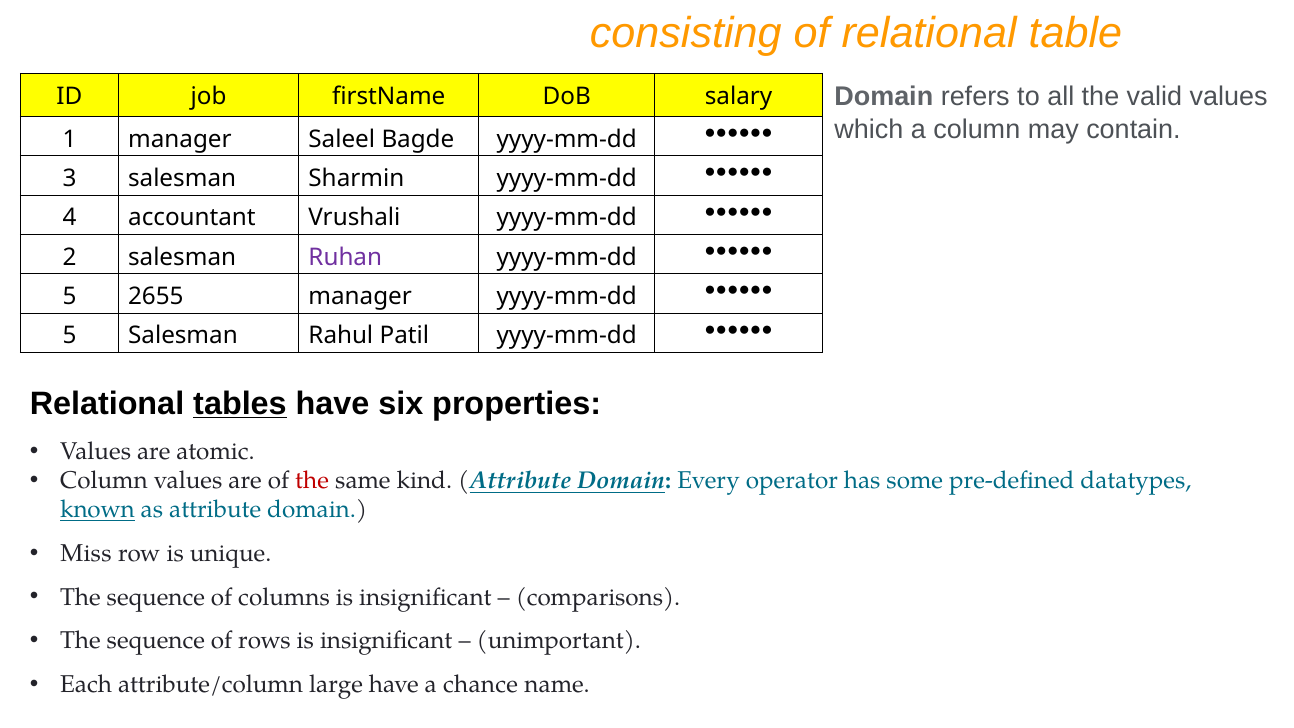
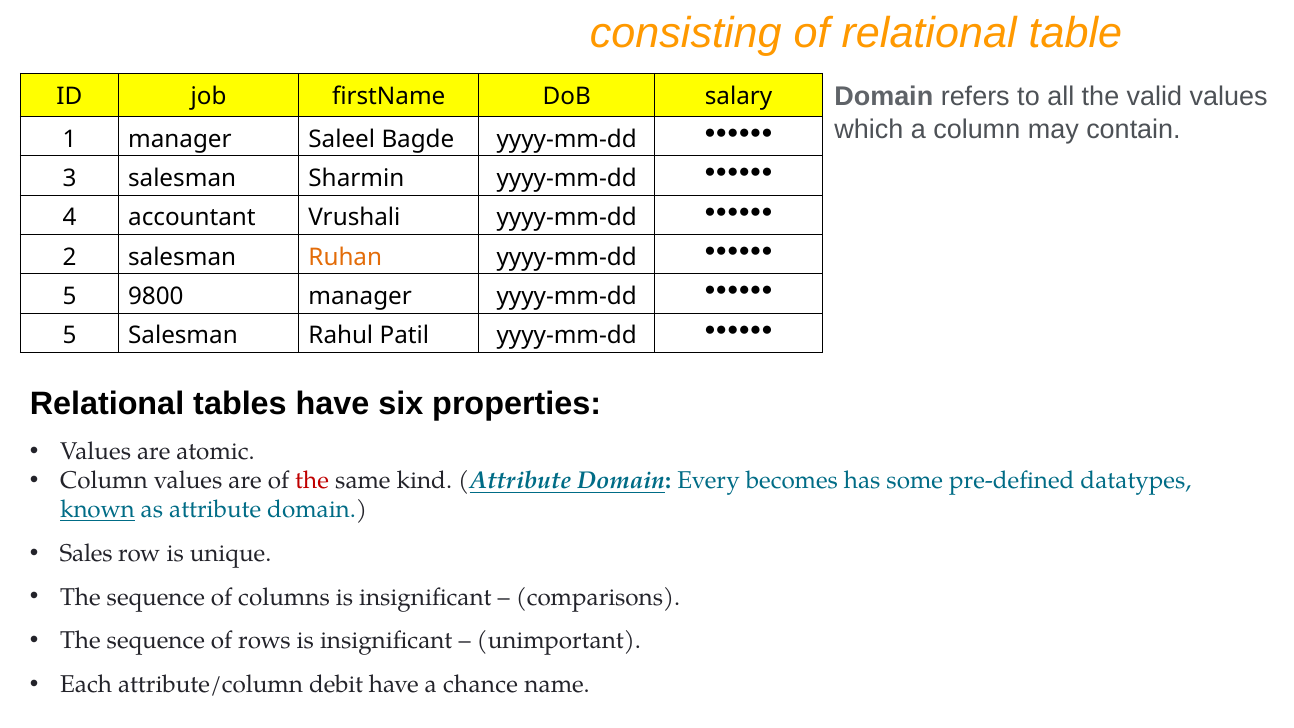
Ruhan colour: purple -> orange
2655: 2655 -> 9800
tables underline: present -> none
operator: operator -> becomes
Miss: Miss -> Sales
large: large -> debit
